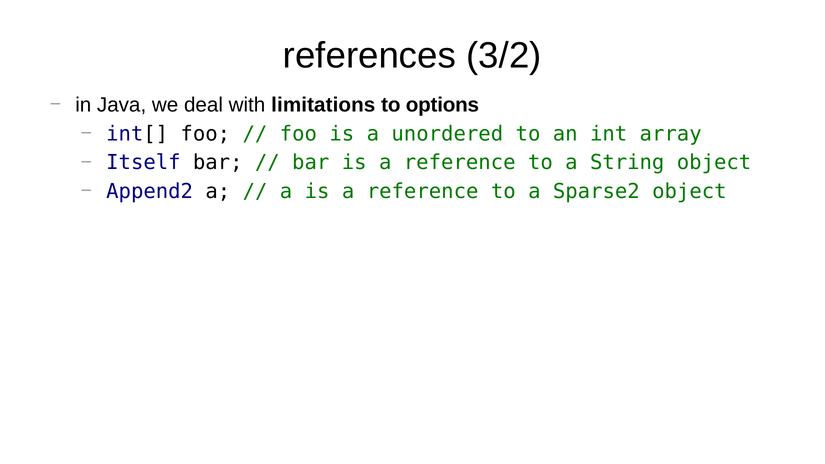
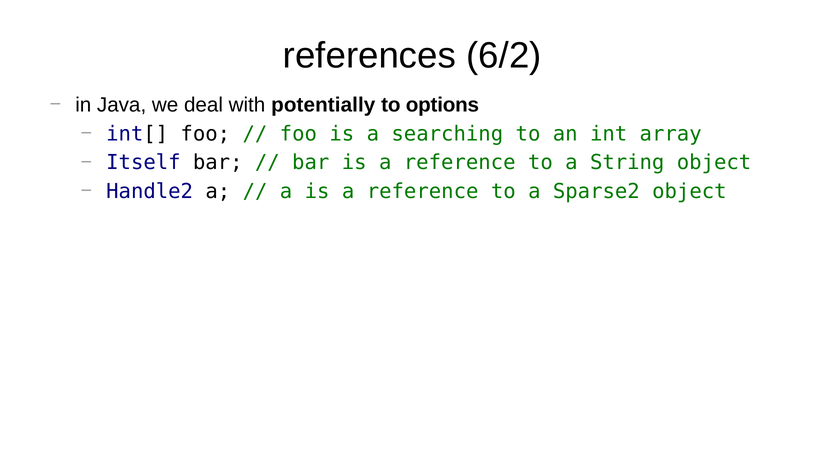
3/2: 3/2 -> 6/2
limitations: limitations -> potentially
unordered: unordered -> searching
Append2: Append2 -> Handle2
